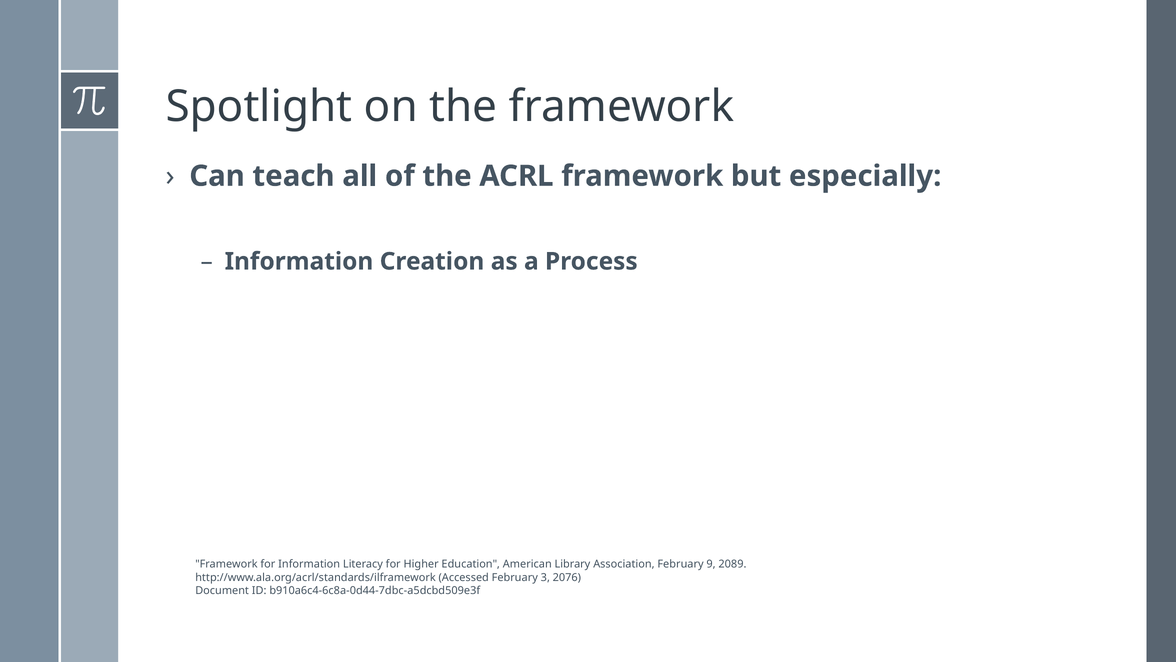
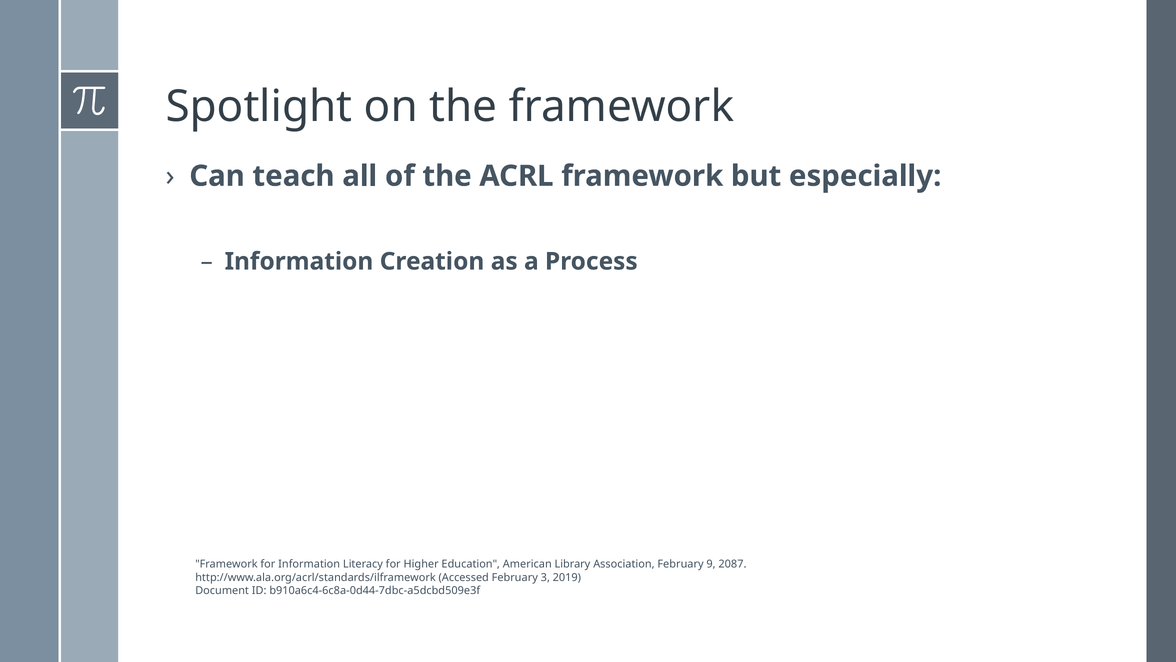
2089: 2089 -> 2087
2076: 2076 -> 2019
